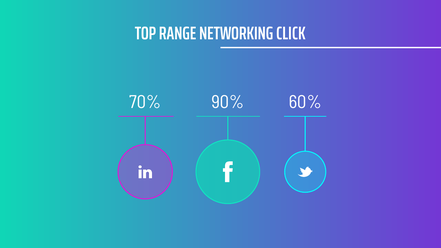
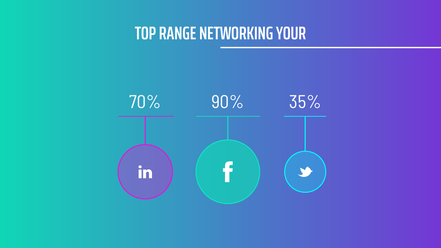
CLICK: CLICK -> YOUR
60%: 60% -> 35%
